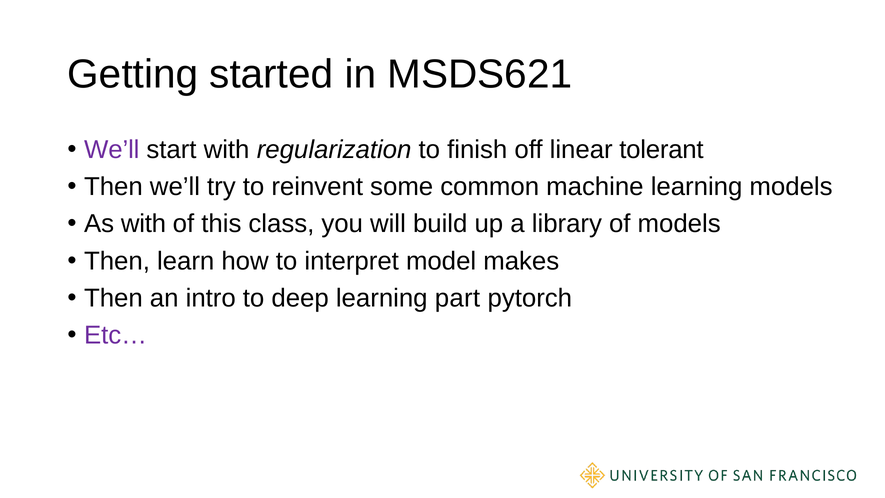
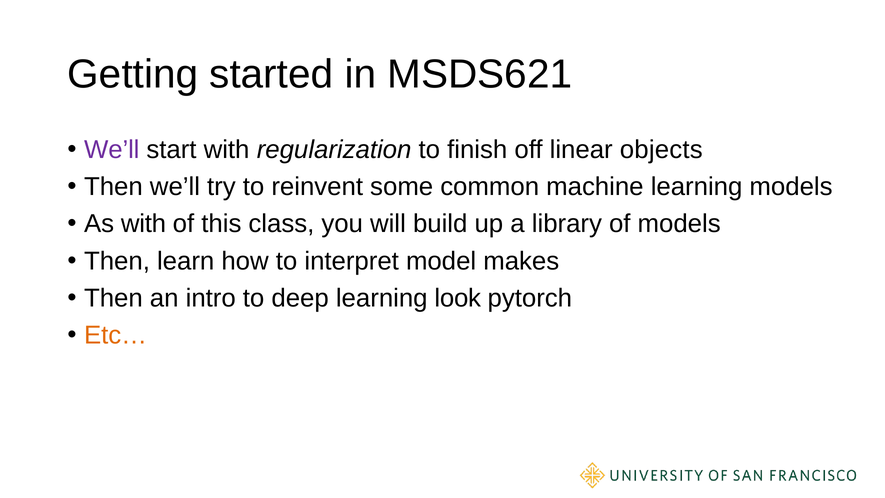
tolerant: tolerant -> objects
part: part -> look
Etc… colour: purple -> orange
